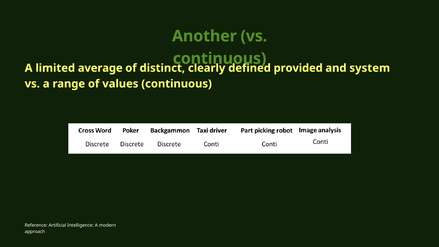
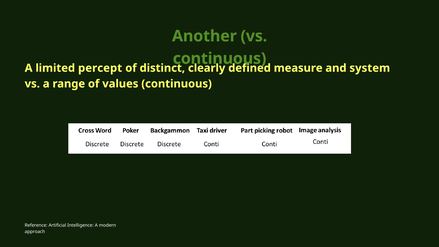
average: average -> percept
provided: provided -> measure
